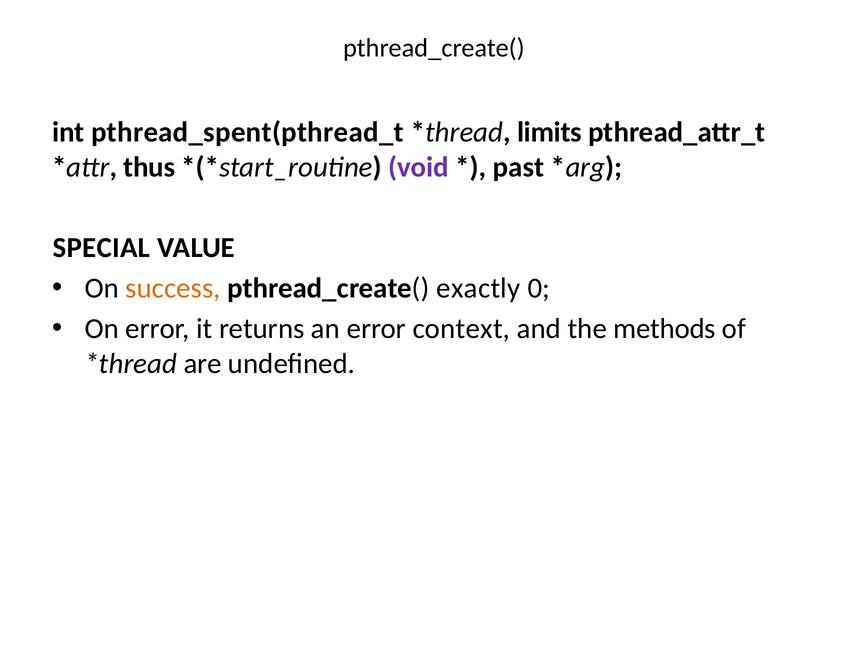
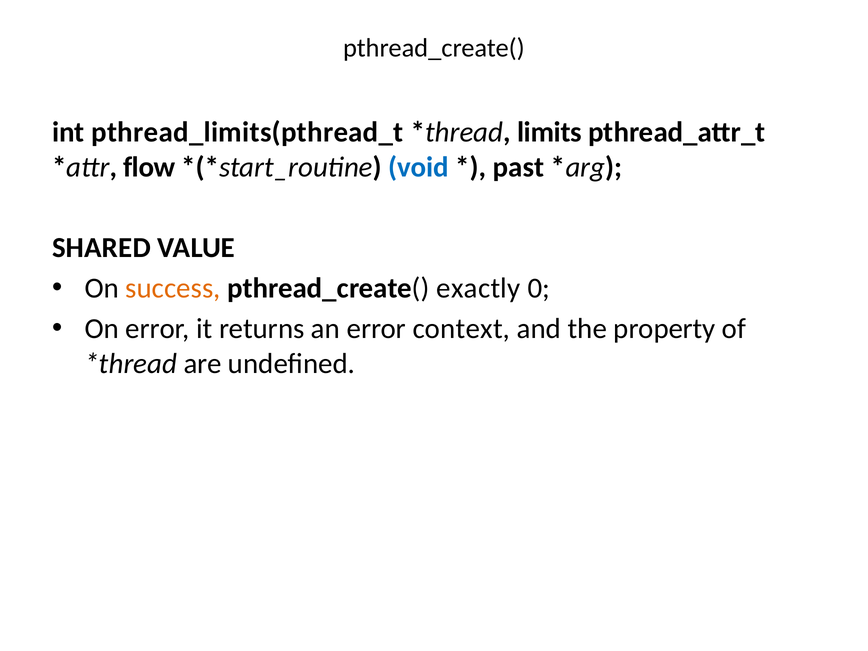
pthread_spent(pthread_t: pthread_spent(pthread_t -> pthread_limits(pthread_t
thus: thus -> flow
void colour: purple -> blue
SPECIAL: SPECIAL -> SHARED
methods: methods -> property
